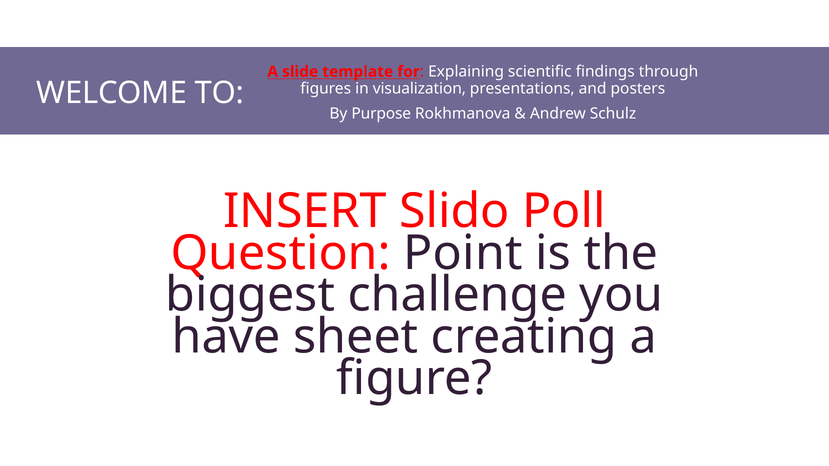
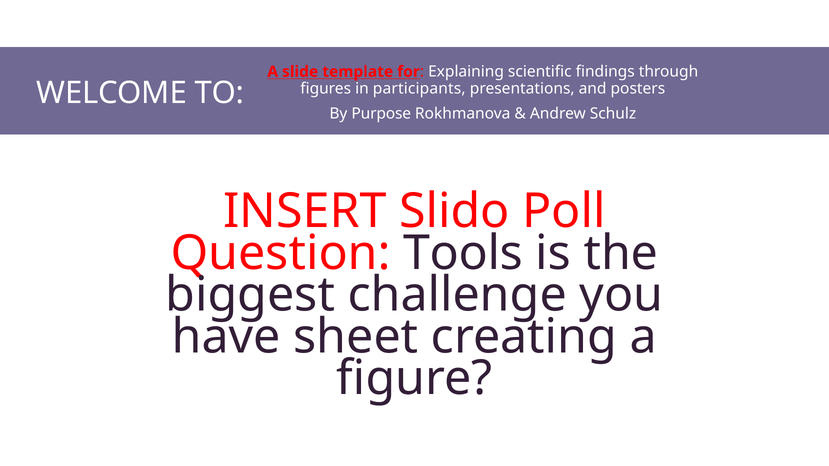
visualization: visualization -> participants
Point: Point -> Tools
